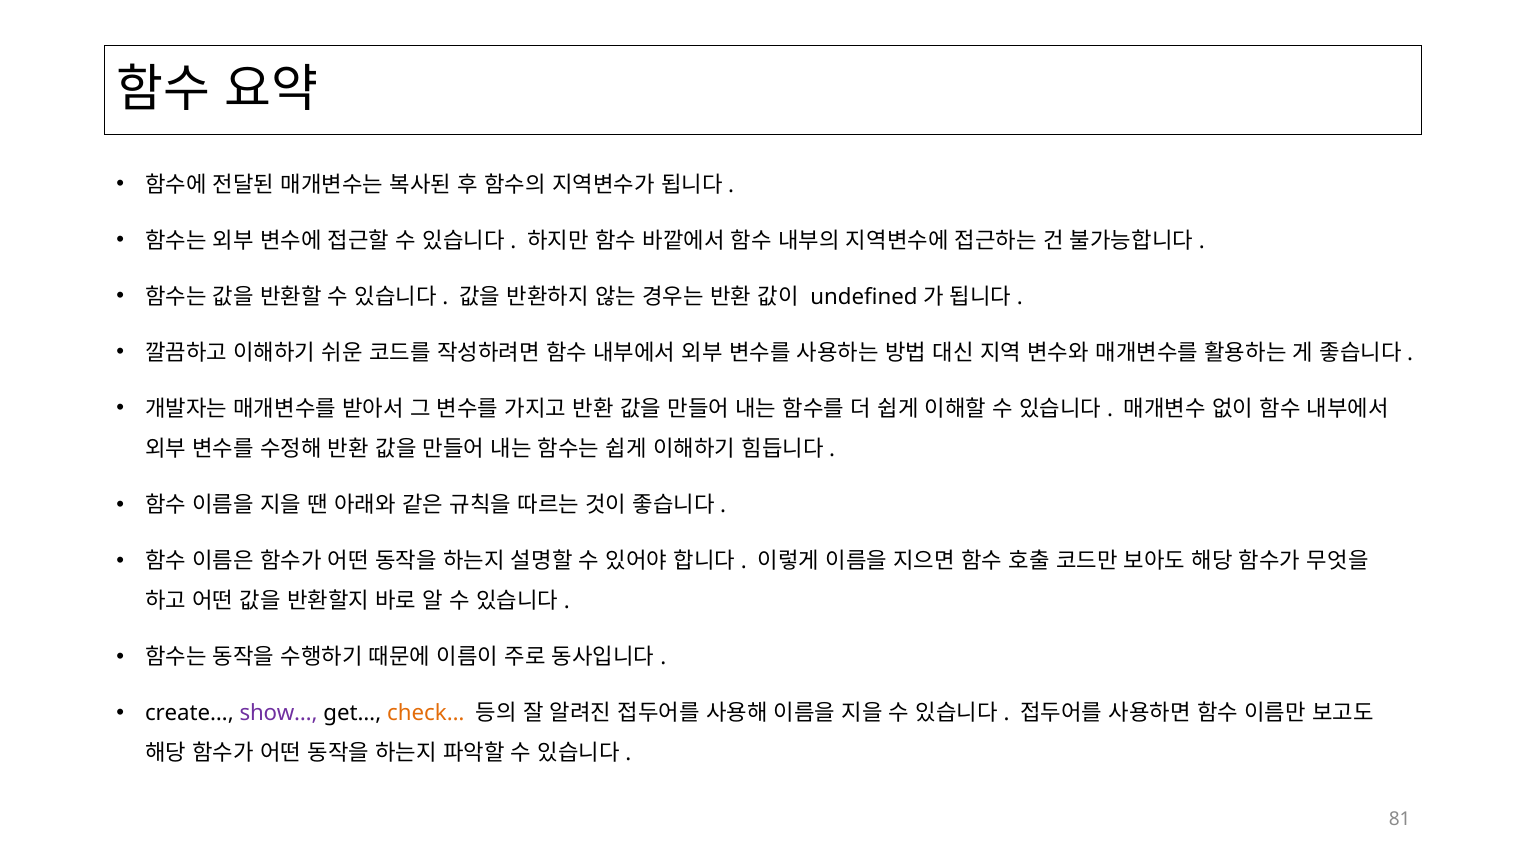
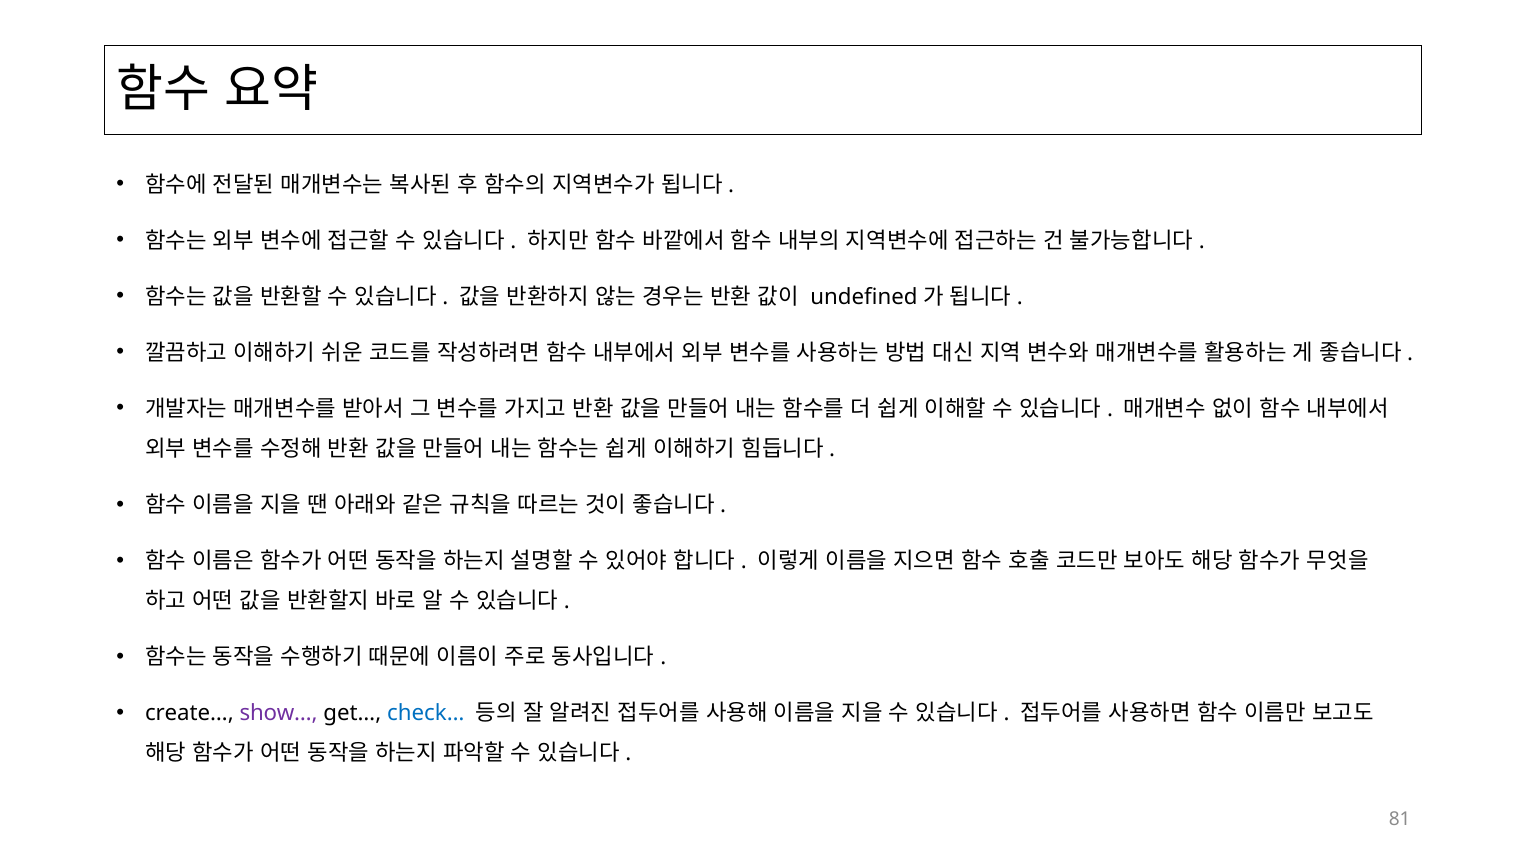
check… colour: orange -> blue
